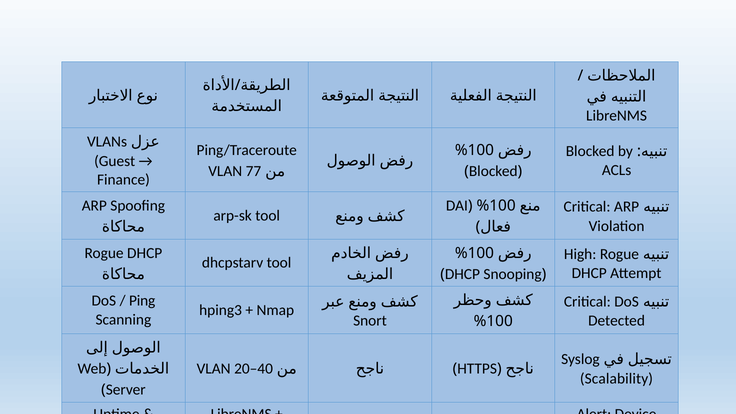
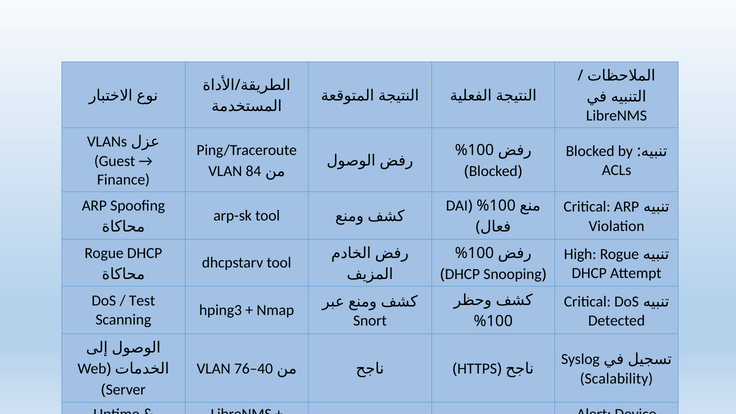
77: 77 -> 84
Ping at (142, 301): Ping -> Test
20–40: 20–40 -> 76–40
